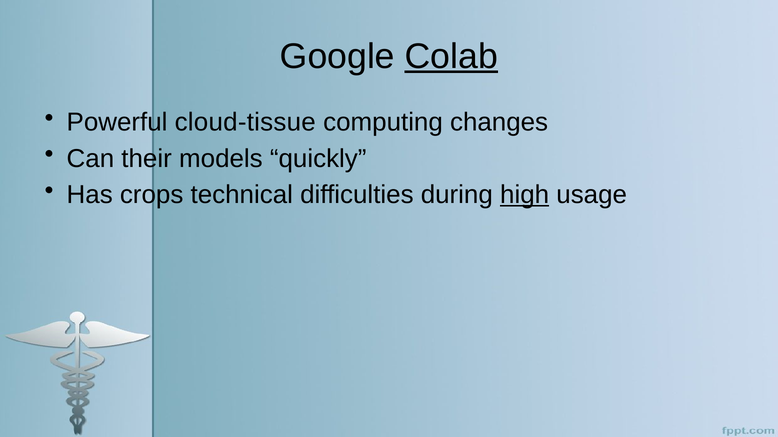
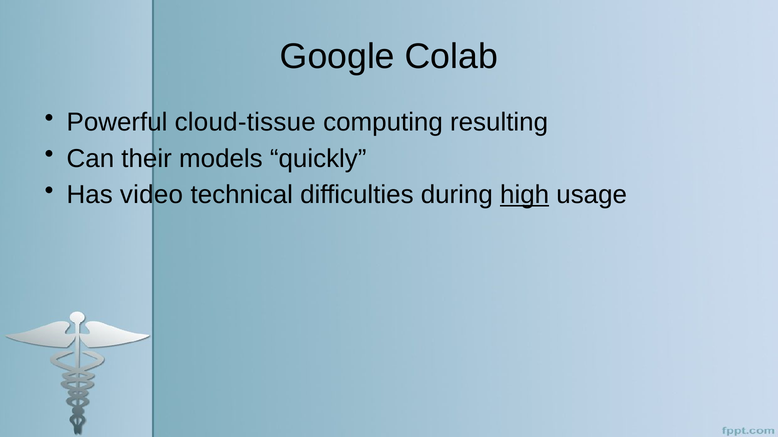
Colab underline: present -> none
changes: changes -> resulting
crops: crops -> video
